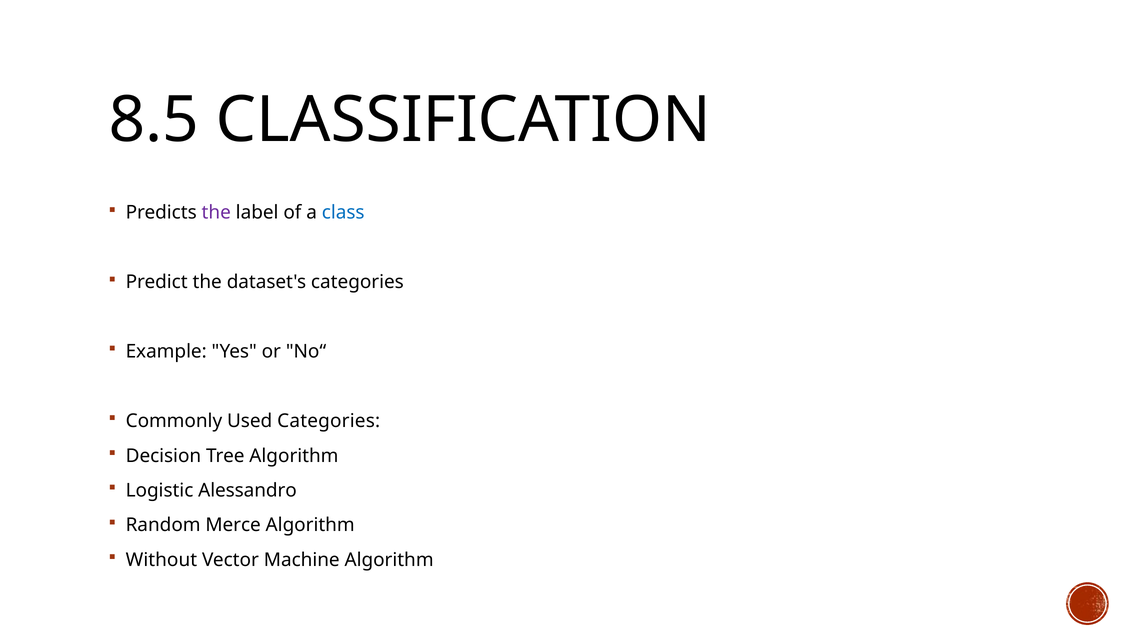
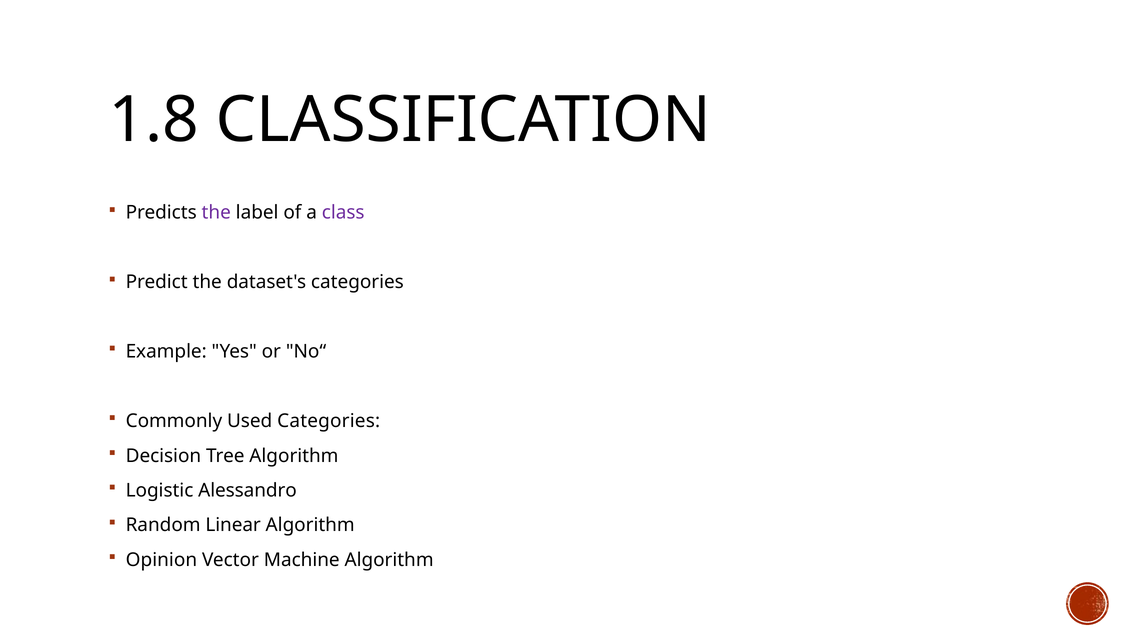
8.5: 8.5 -> 1.8
class colour: blue -> purple
Merce: Merce -> Linear
Without: Without -> Opinion
